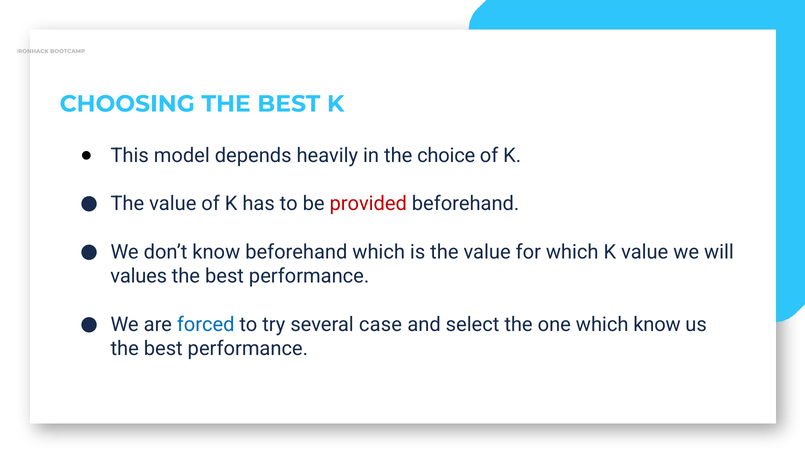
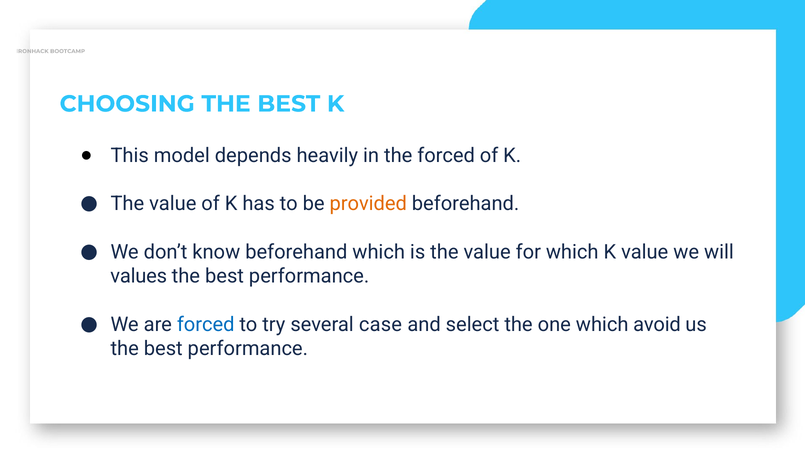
the choice: choice -> forced
provided colour: red -> orange
which know: know -> avoid
